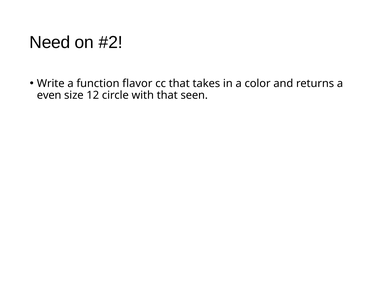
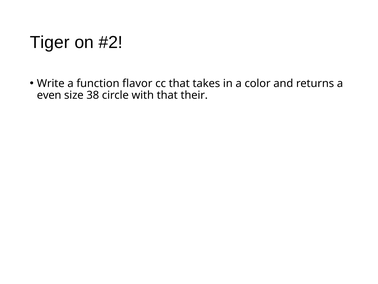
Need: Need -> Tiger
12: 12 -> 38
seen: seen -> their
